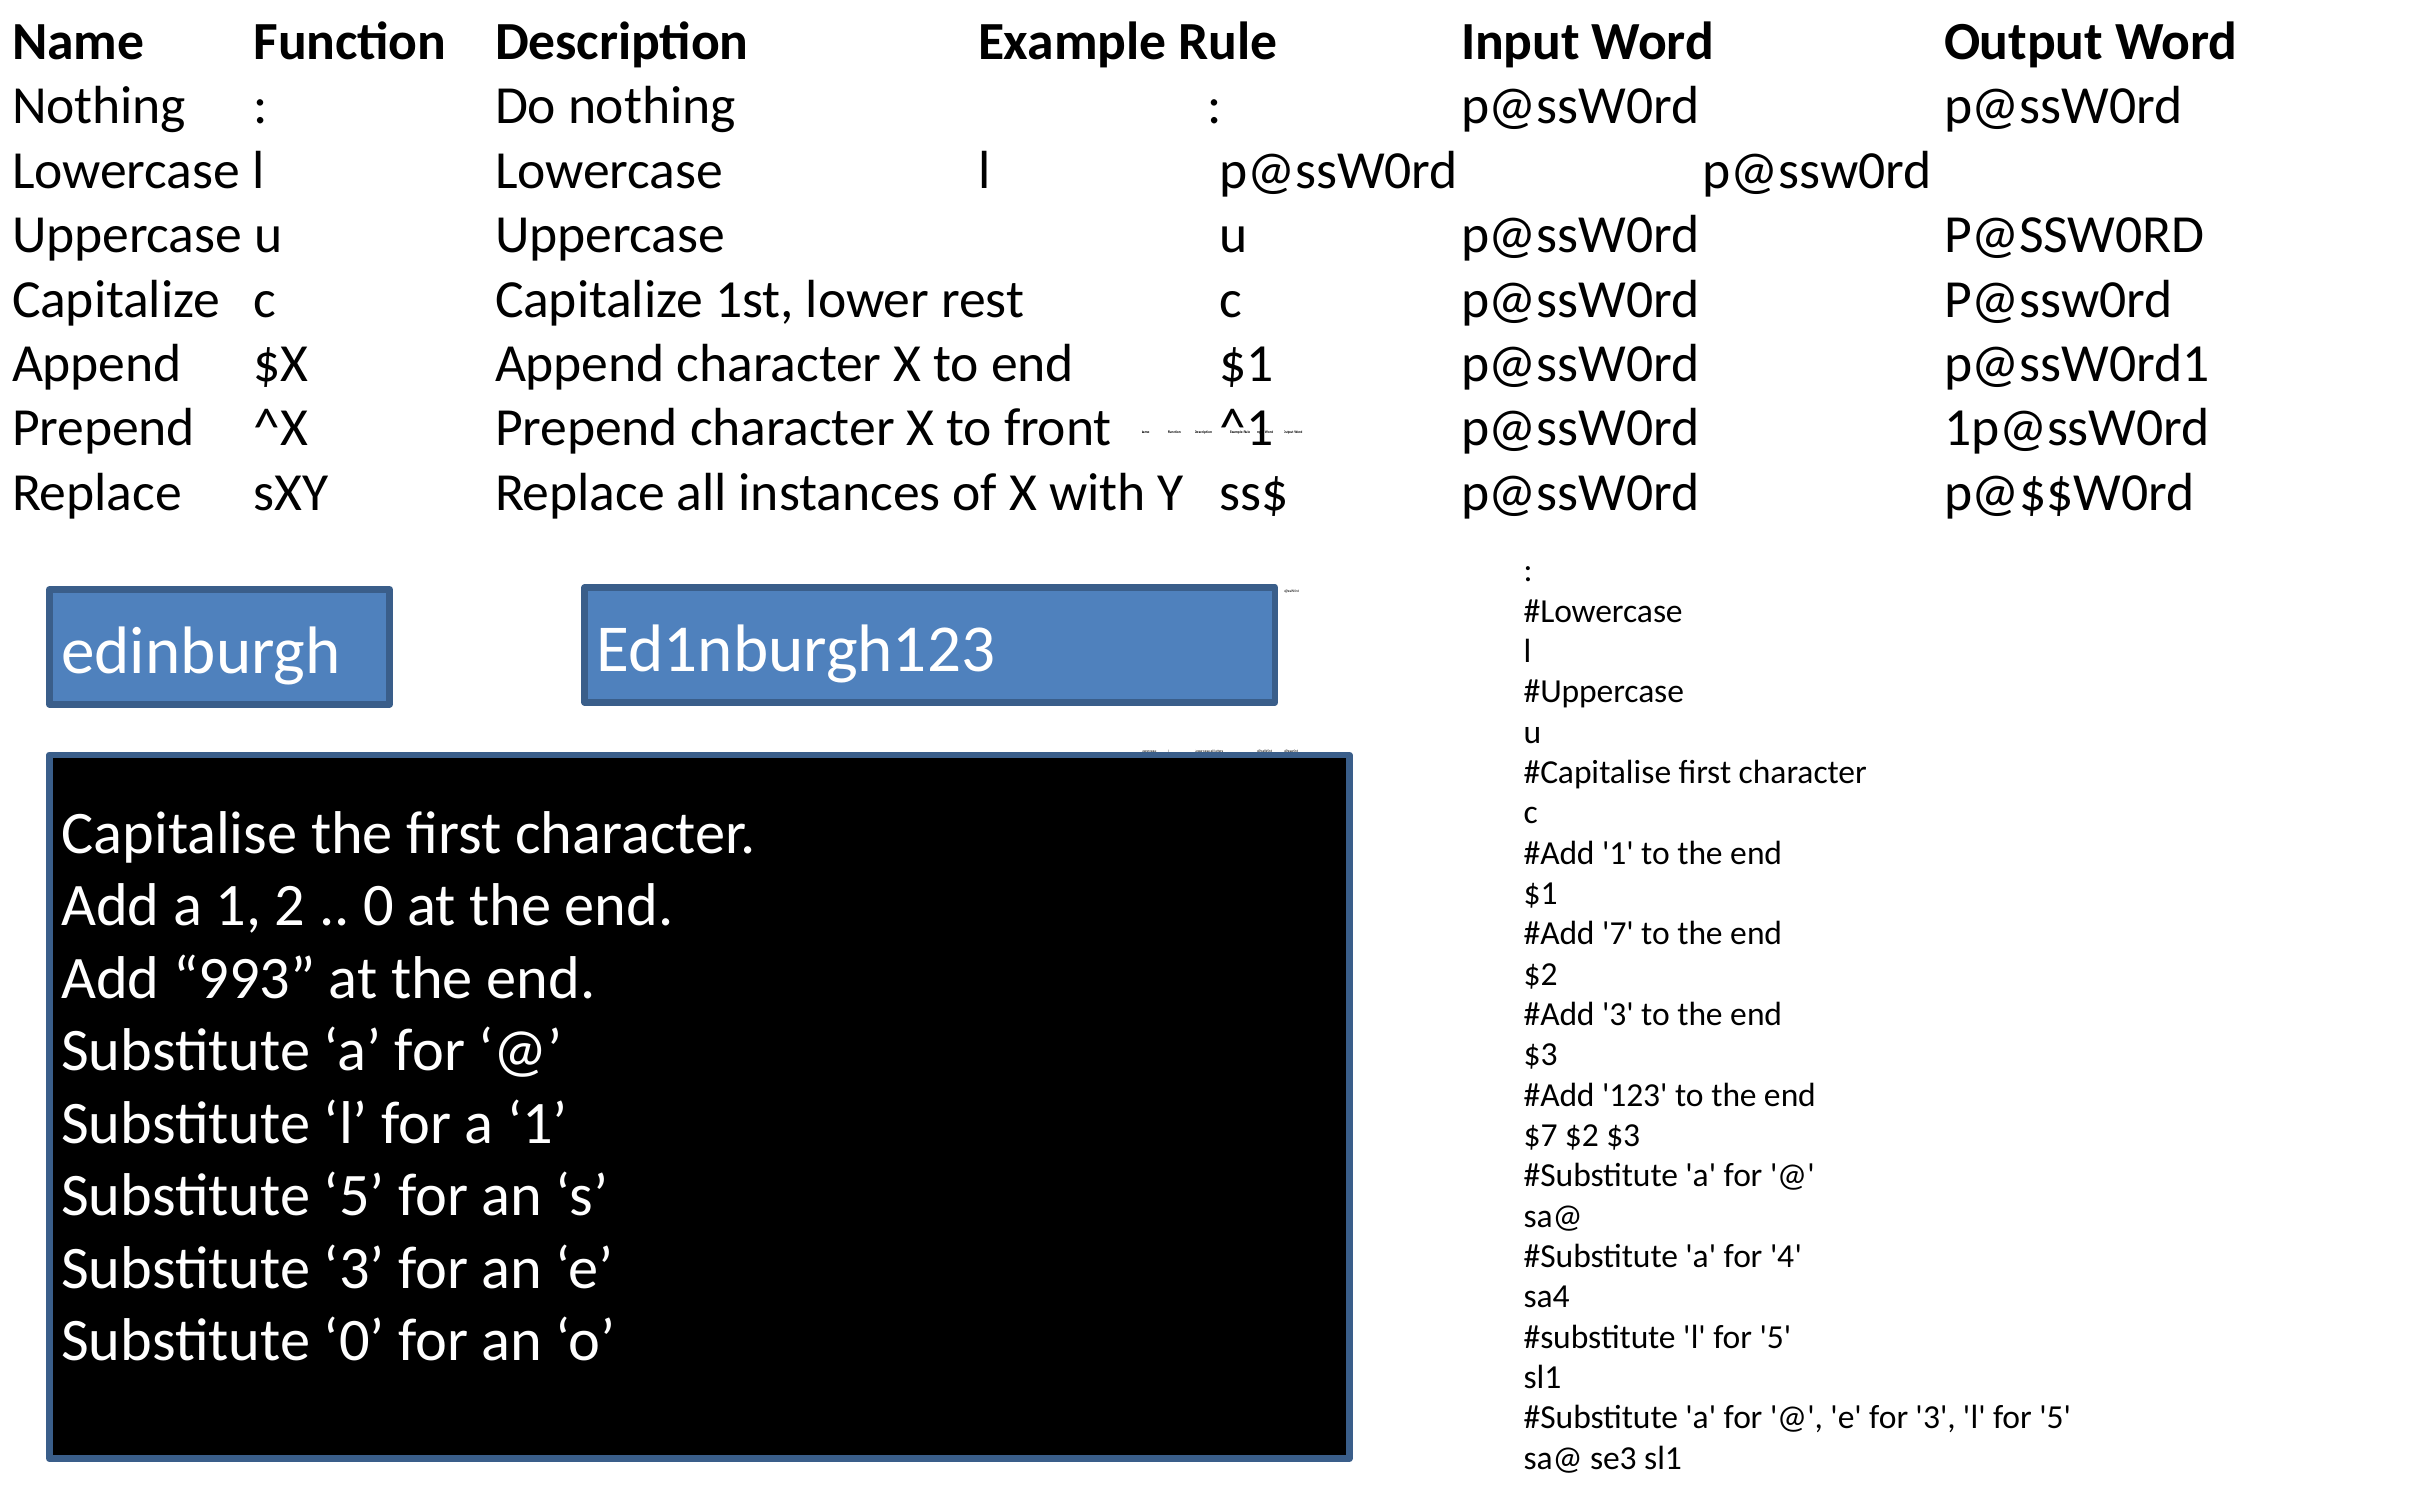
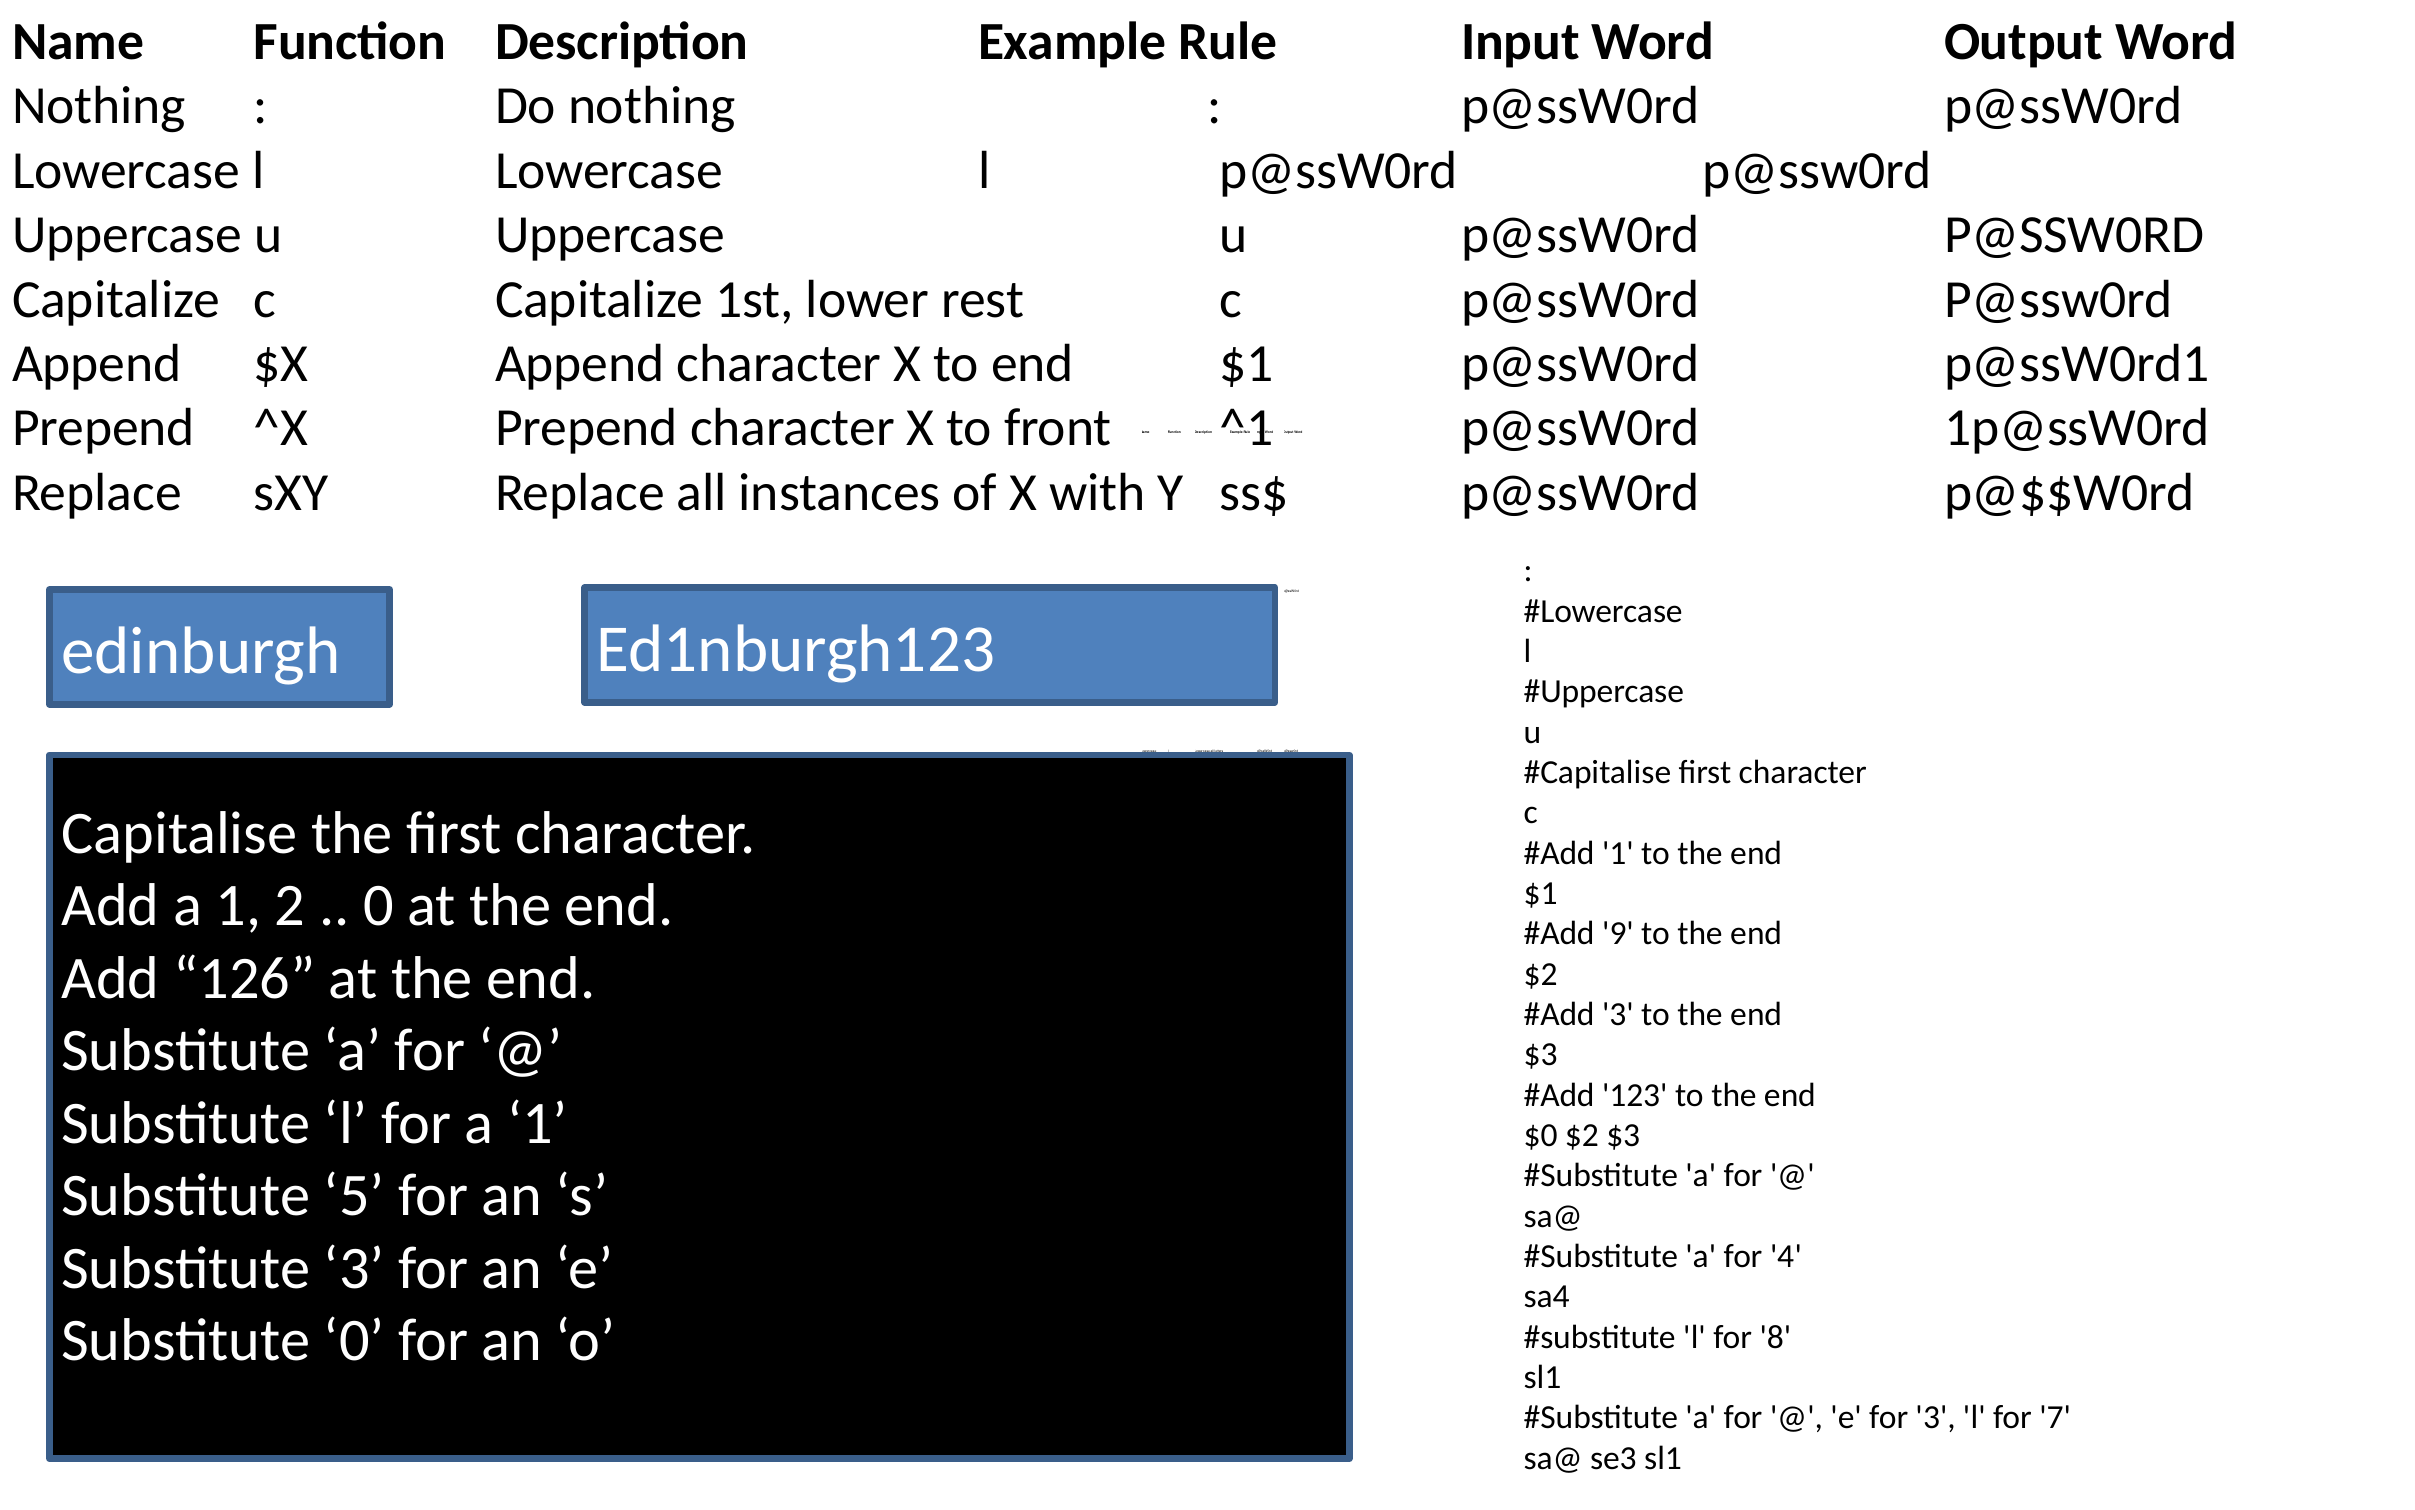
7: 7 -> 9
993: 993 -> 126
$7: $7 -> $0
5 at (1775, 1336): 5 -> 8
3 l for 5: 5 -> 7
